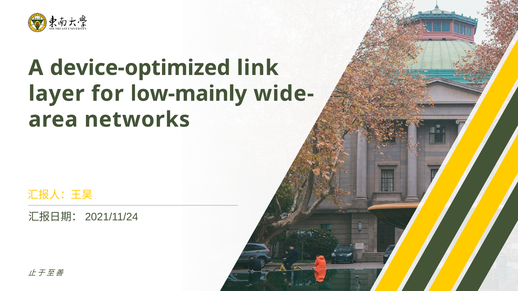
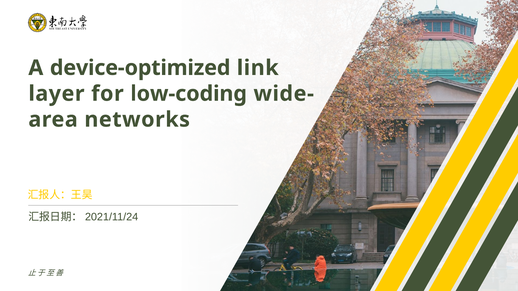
low-mainly: low-mainly -> low-coding
